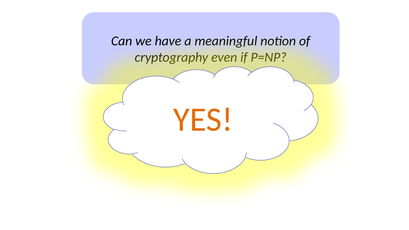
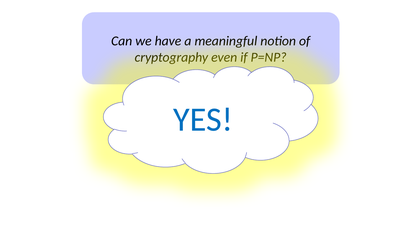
YES colour: orange -> blue
